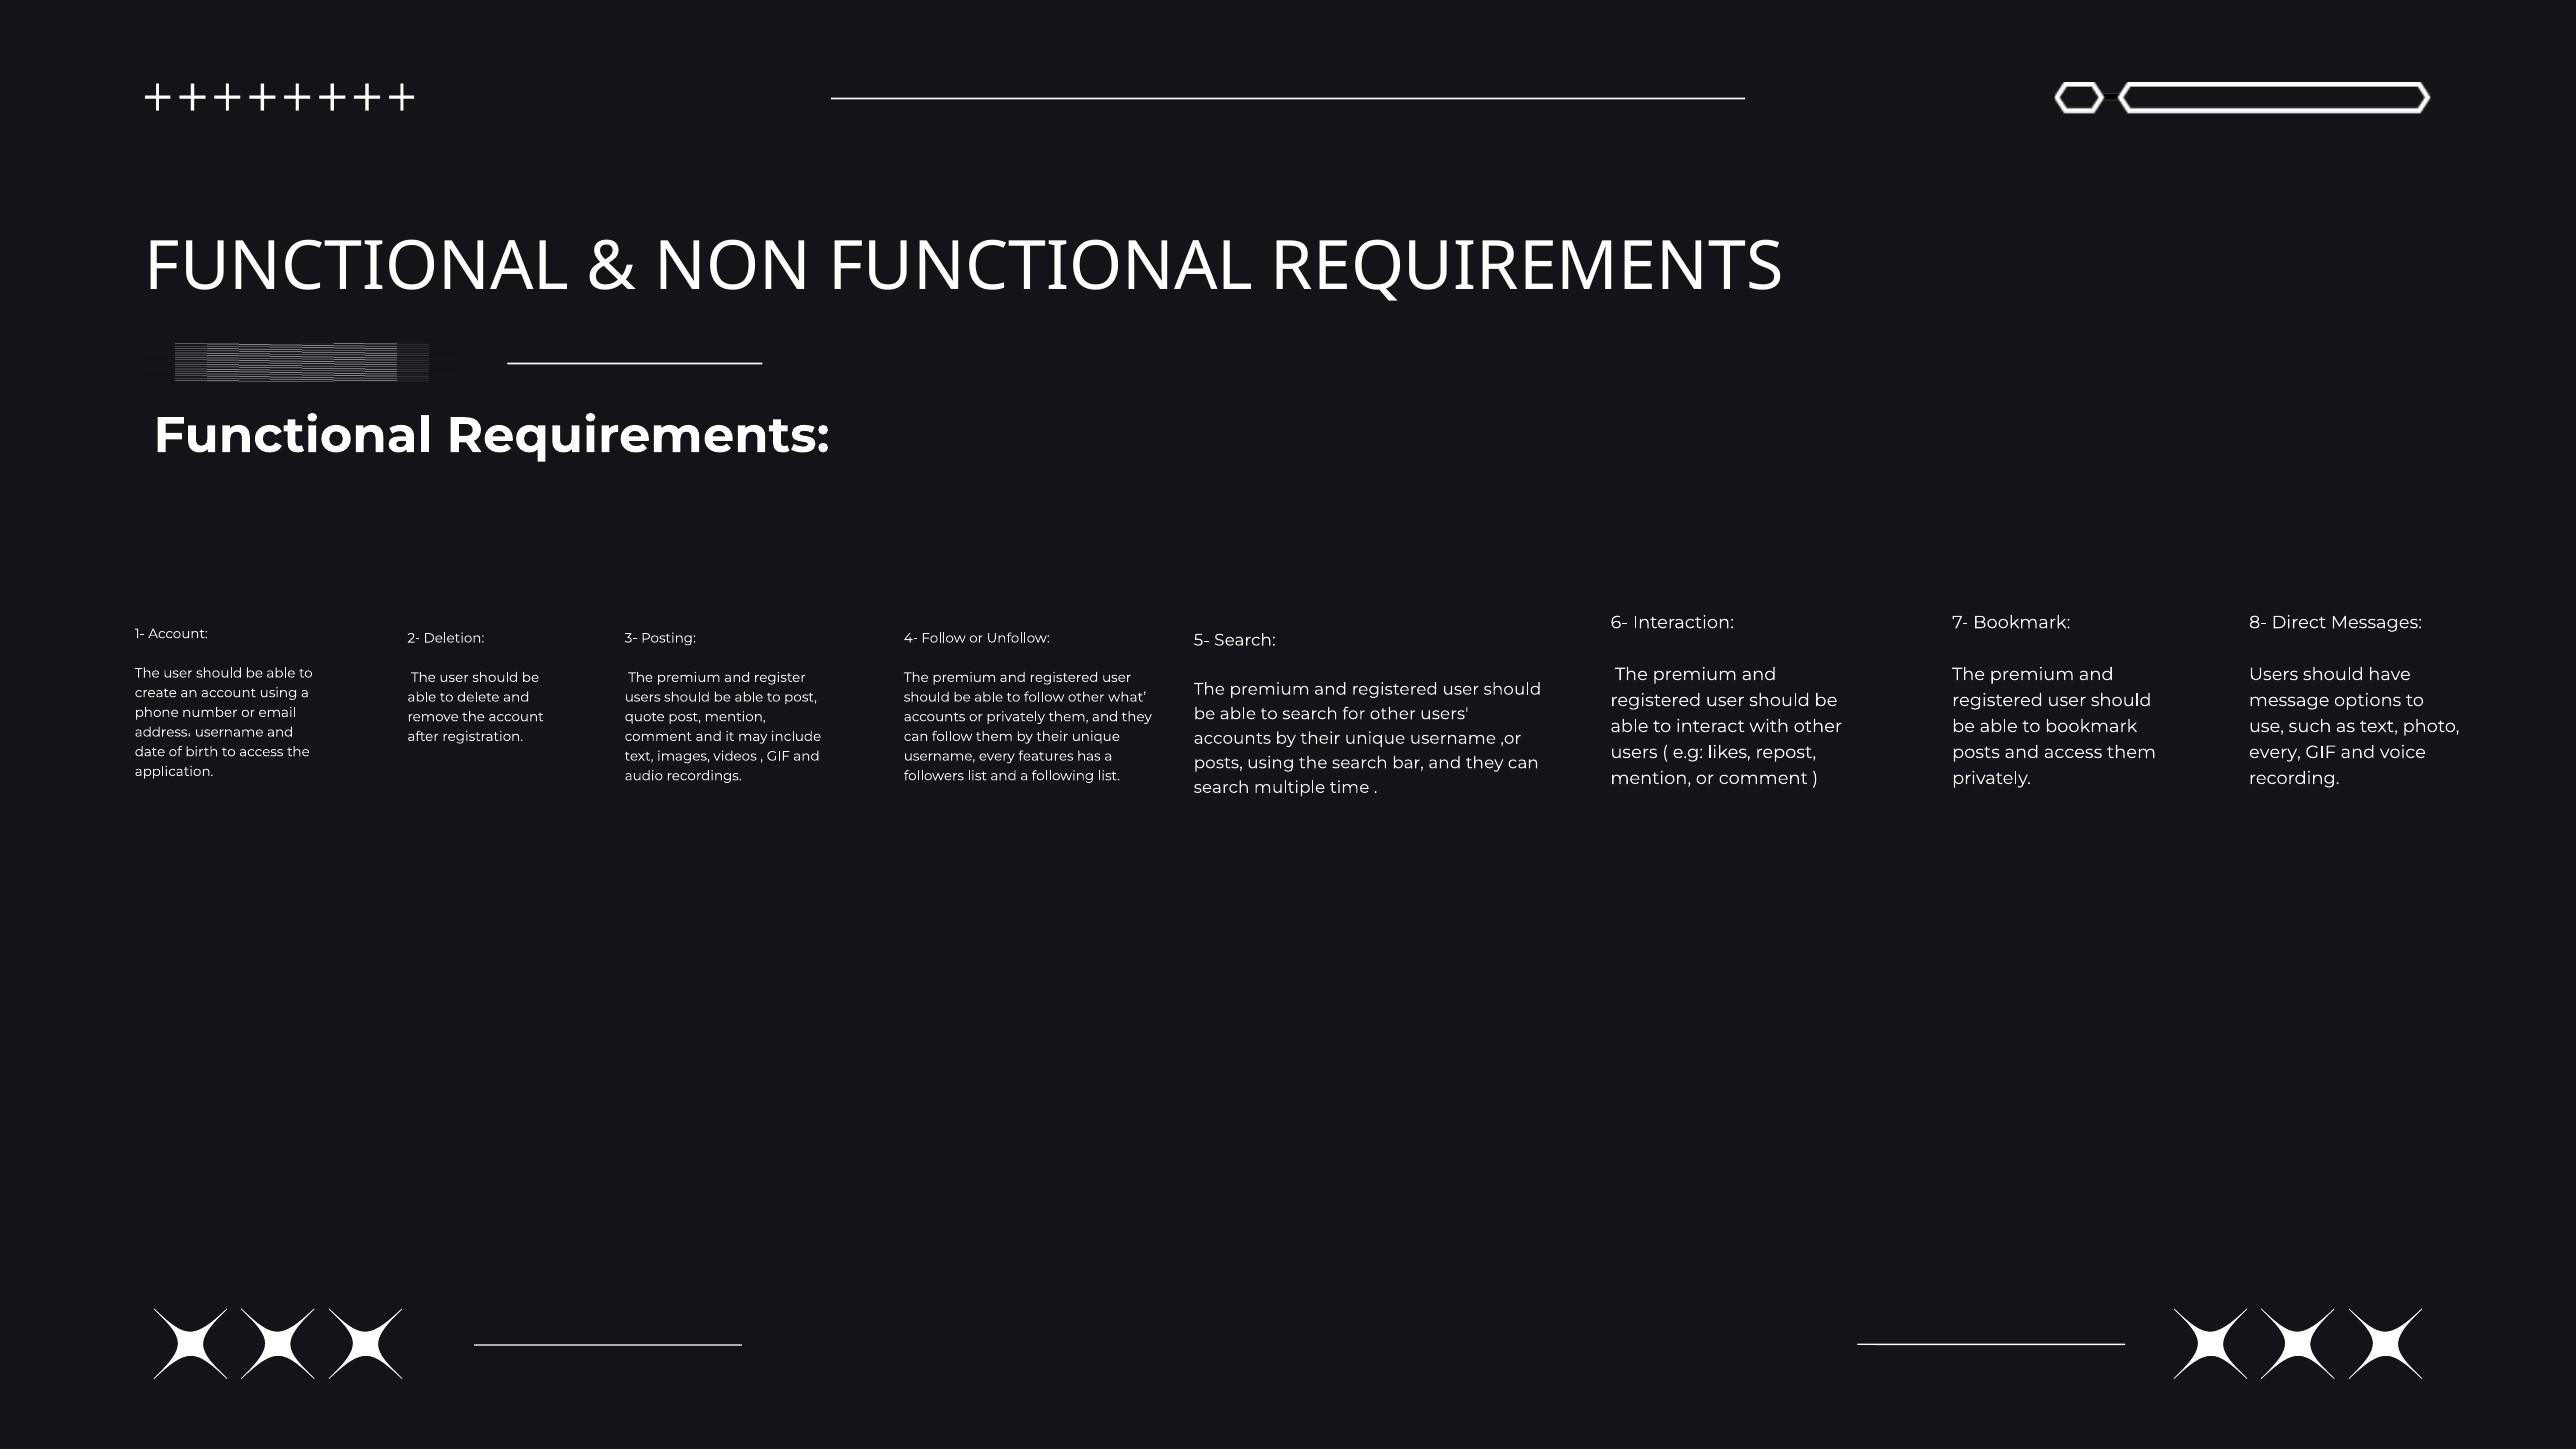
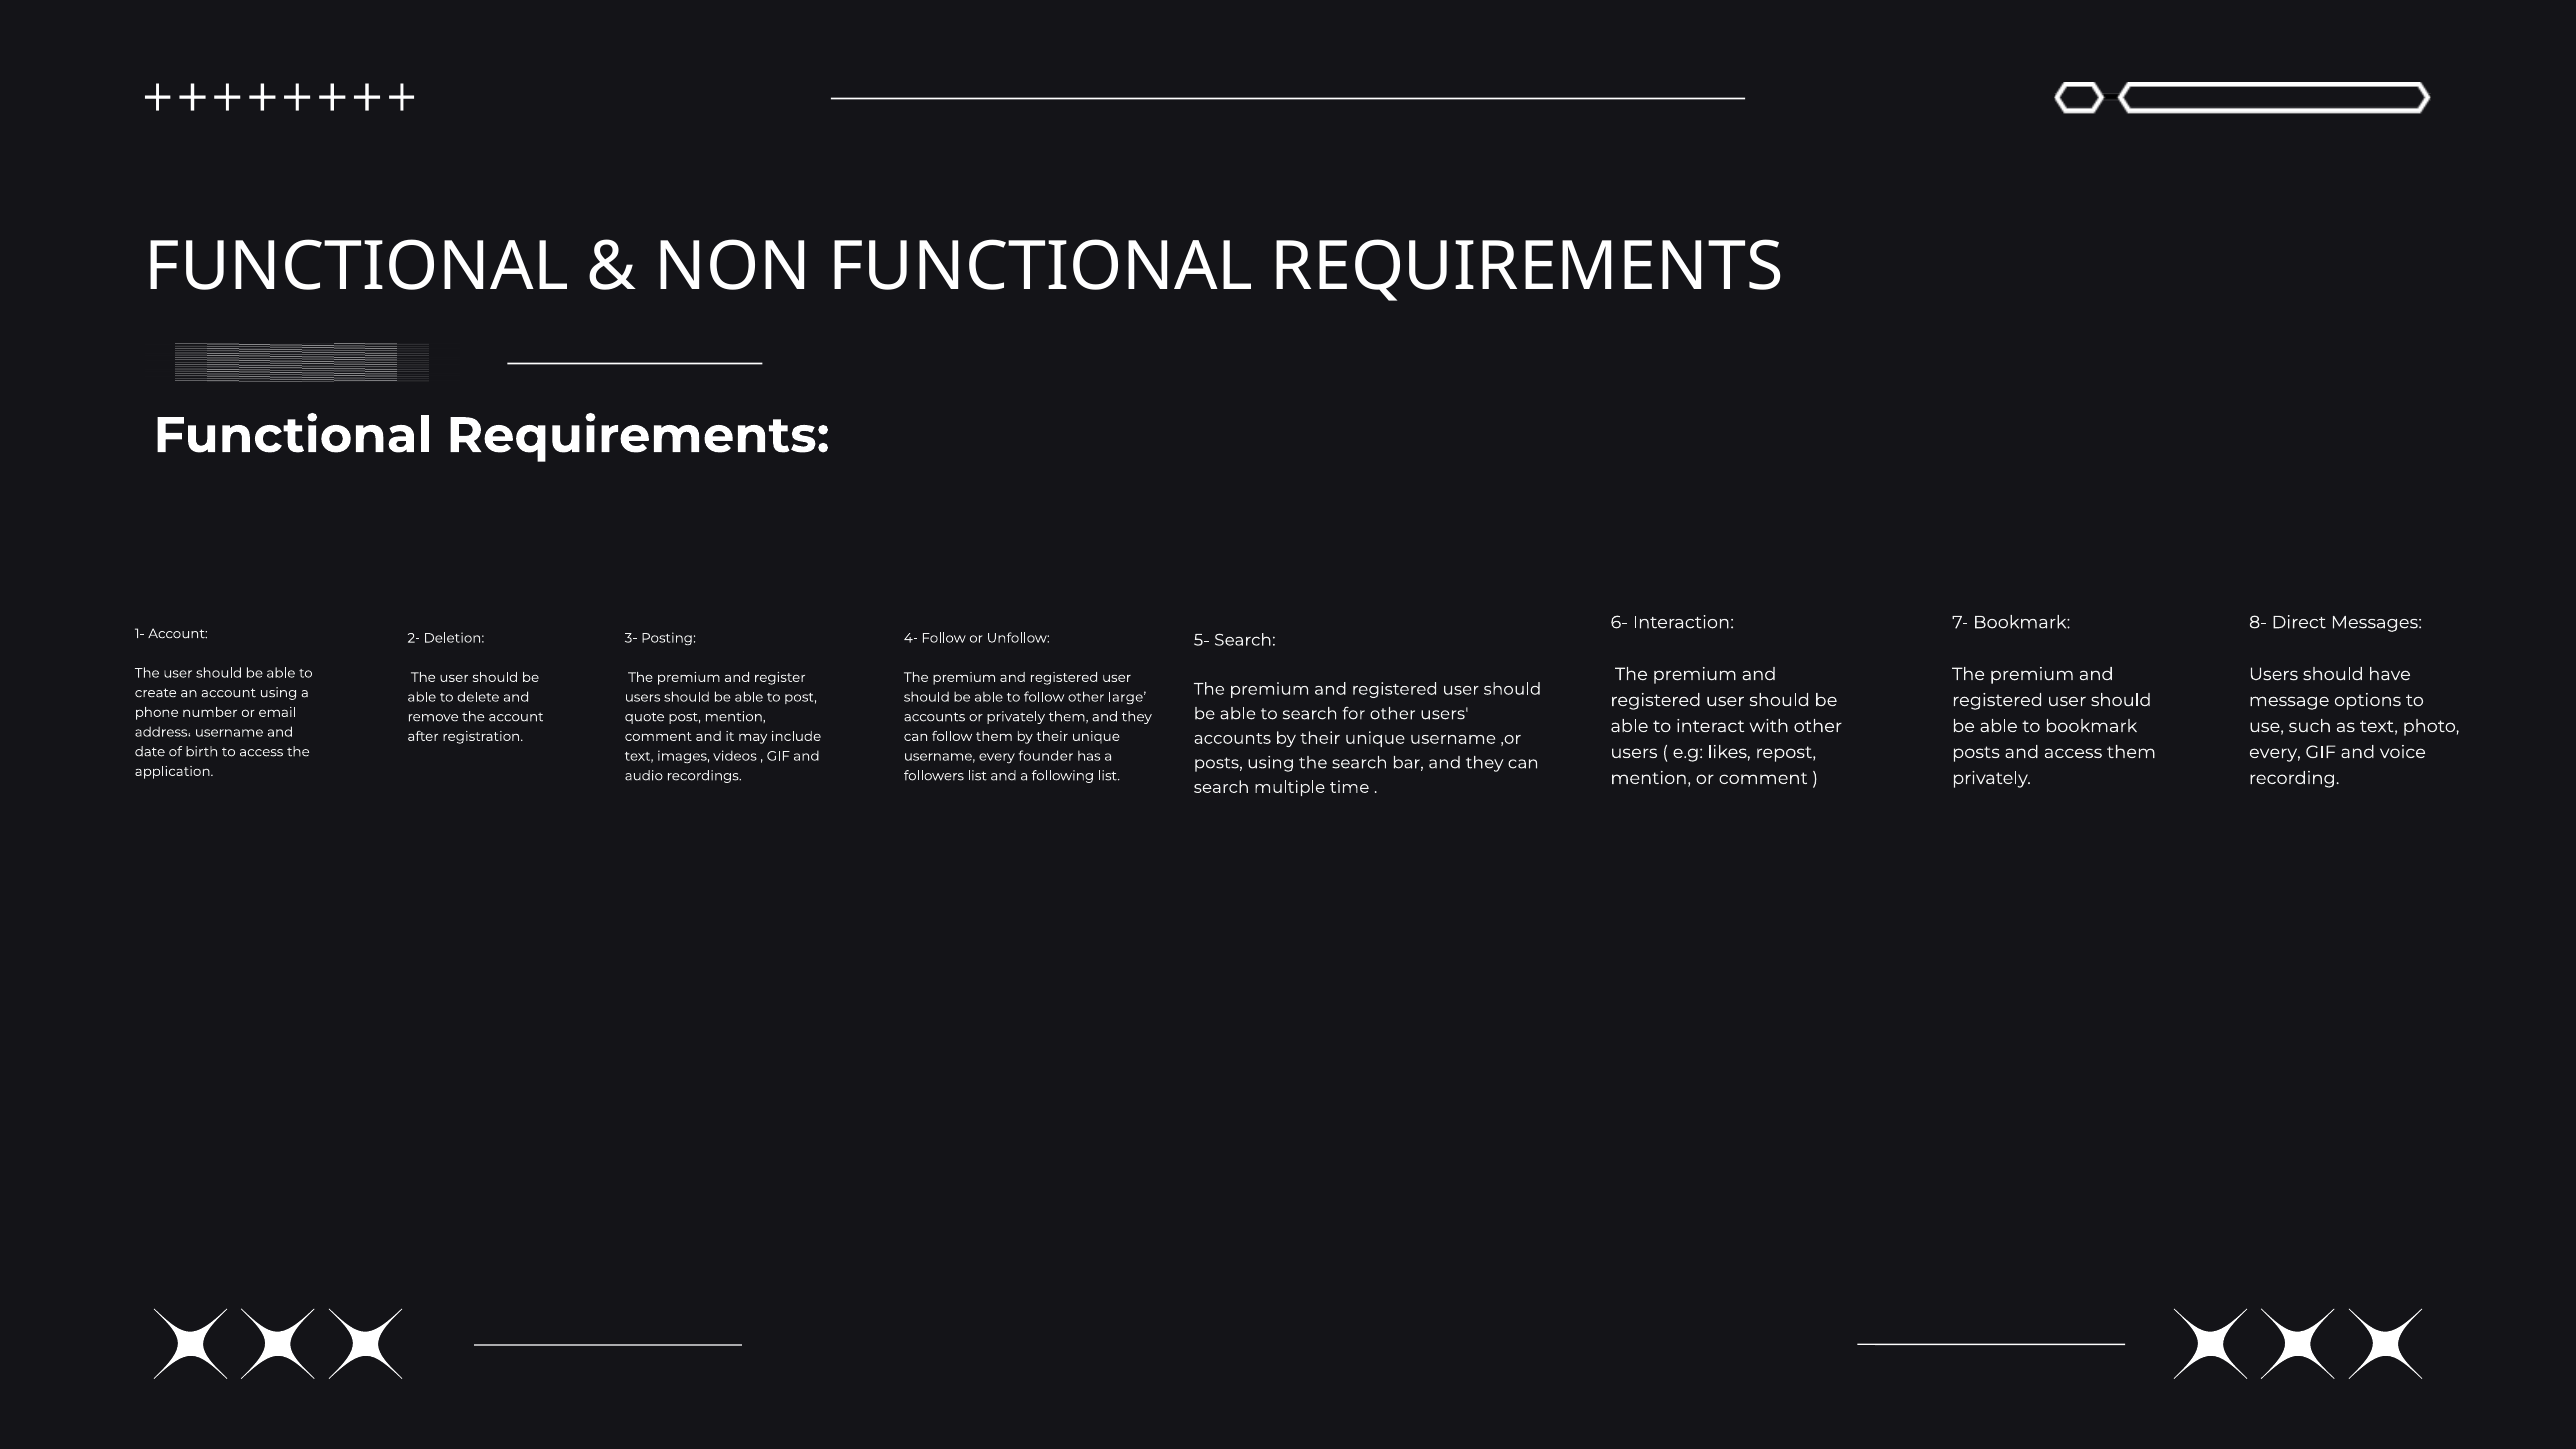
what: what -> large
features: features -> founder
